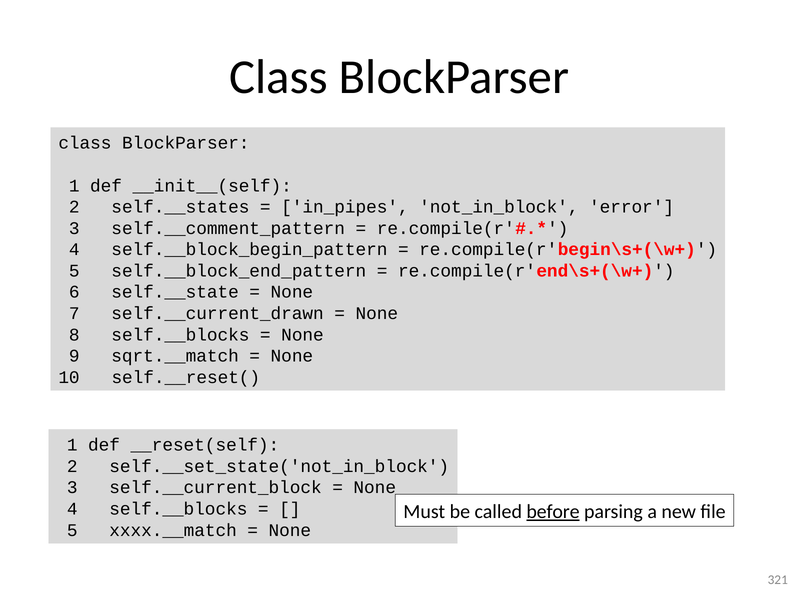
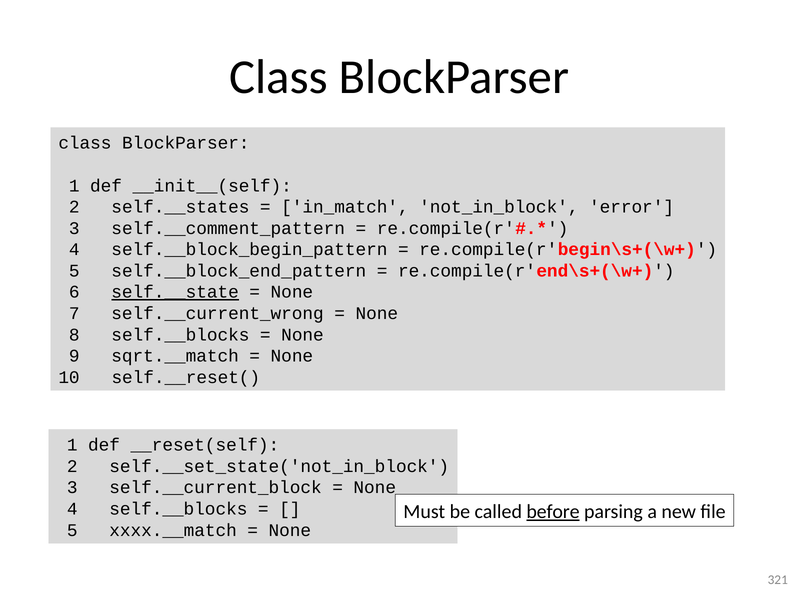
in_pipes: in_pipes -> in_match
self.__state underline: none -> present
self.__current_drawn: self.__current_drawn -> self.__current_wrong
